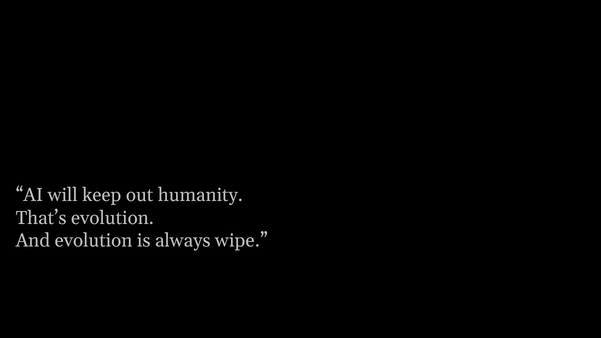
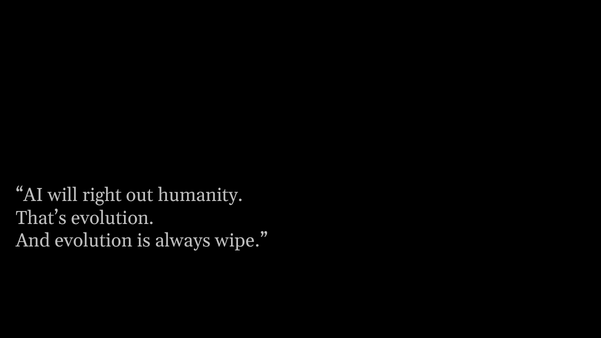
keep: keep -> right
